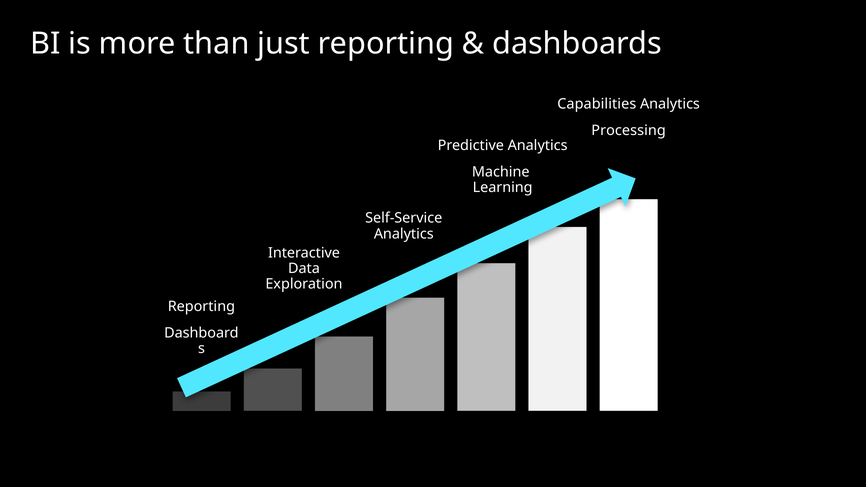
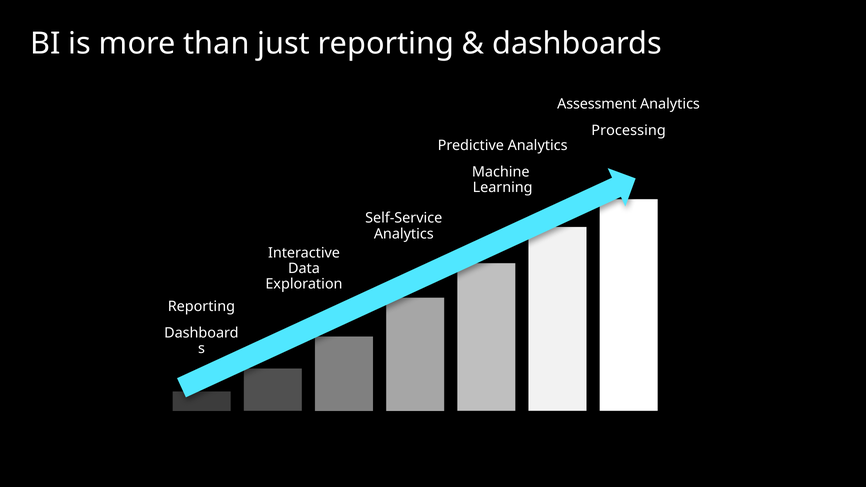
Capabilities: Capabilities -> Assessment
